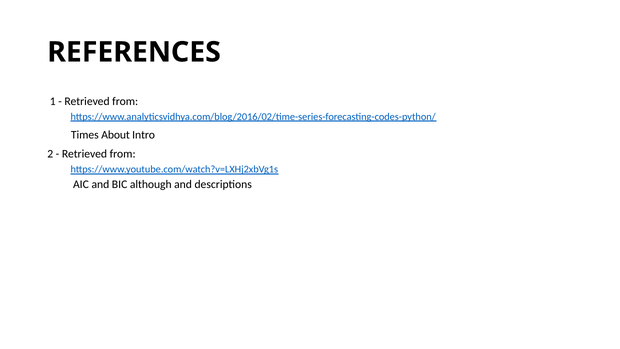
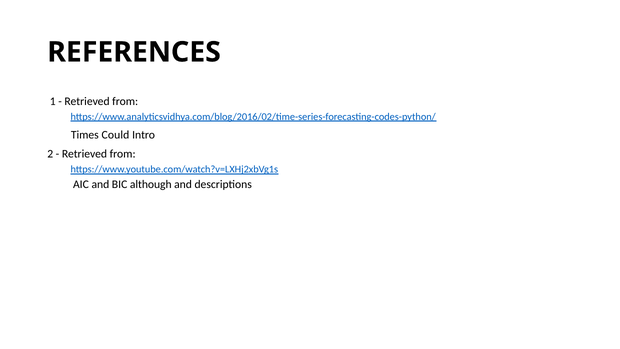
About: About -> Could
